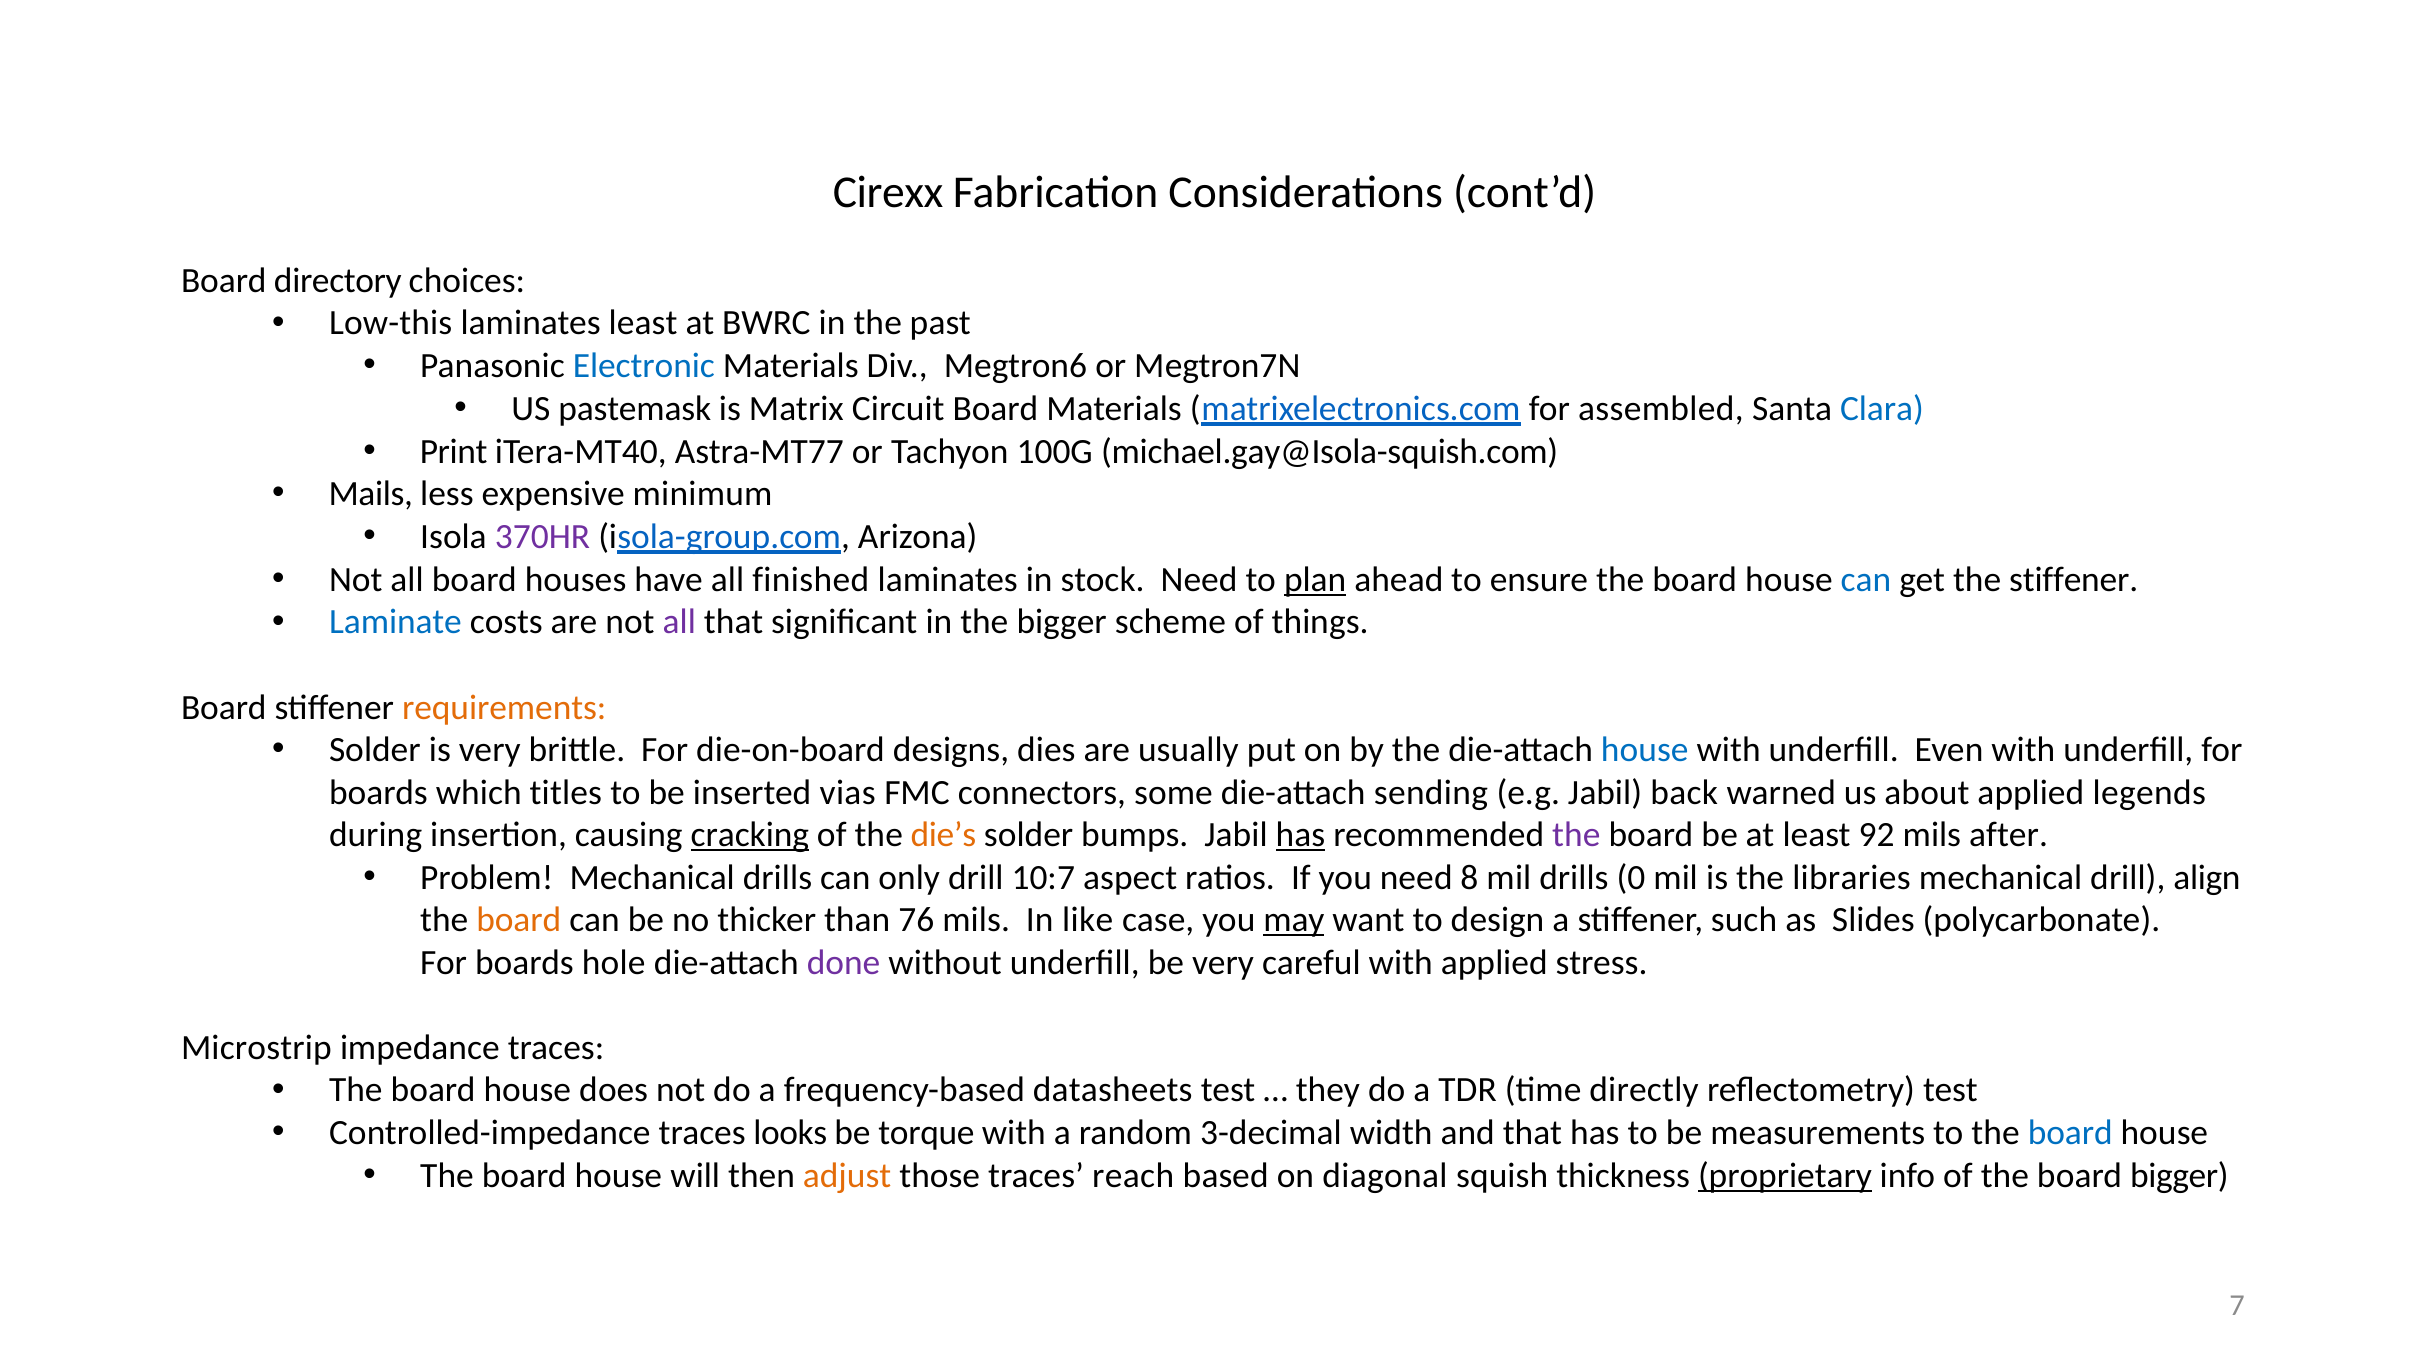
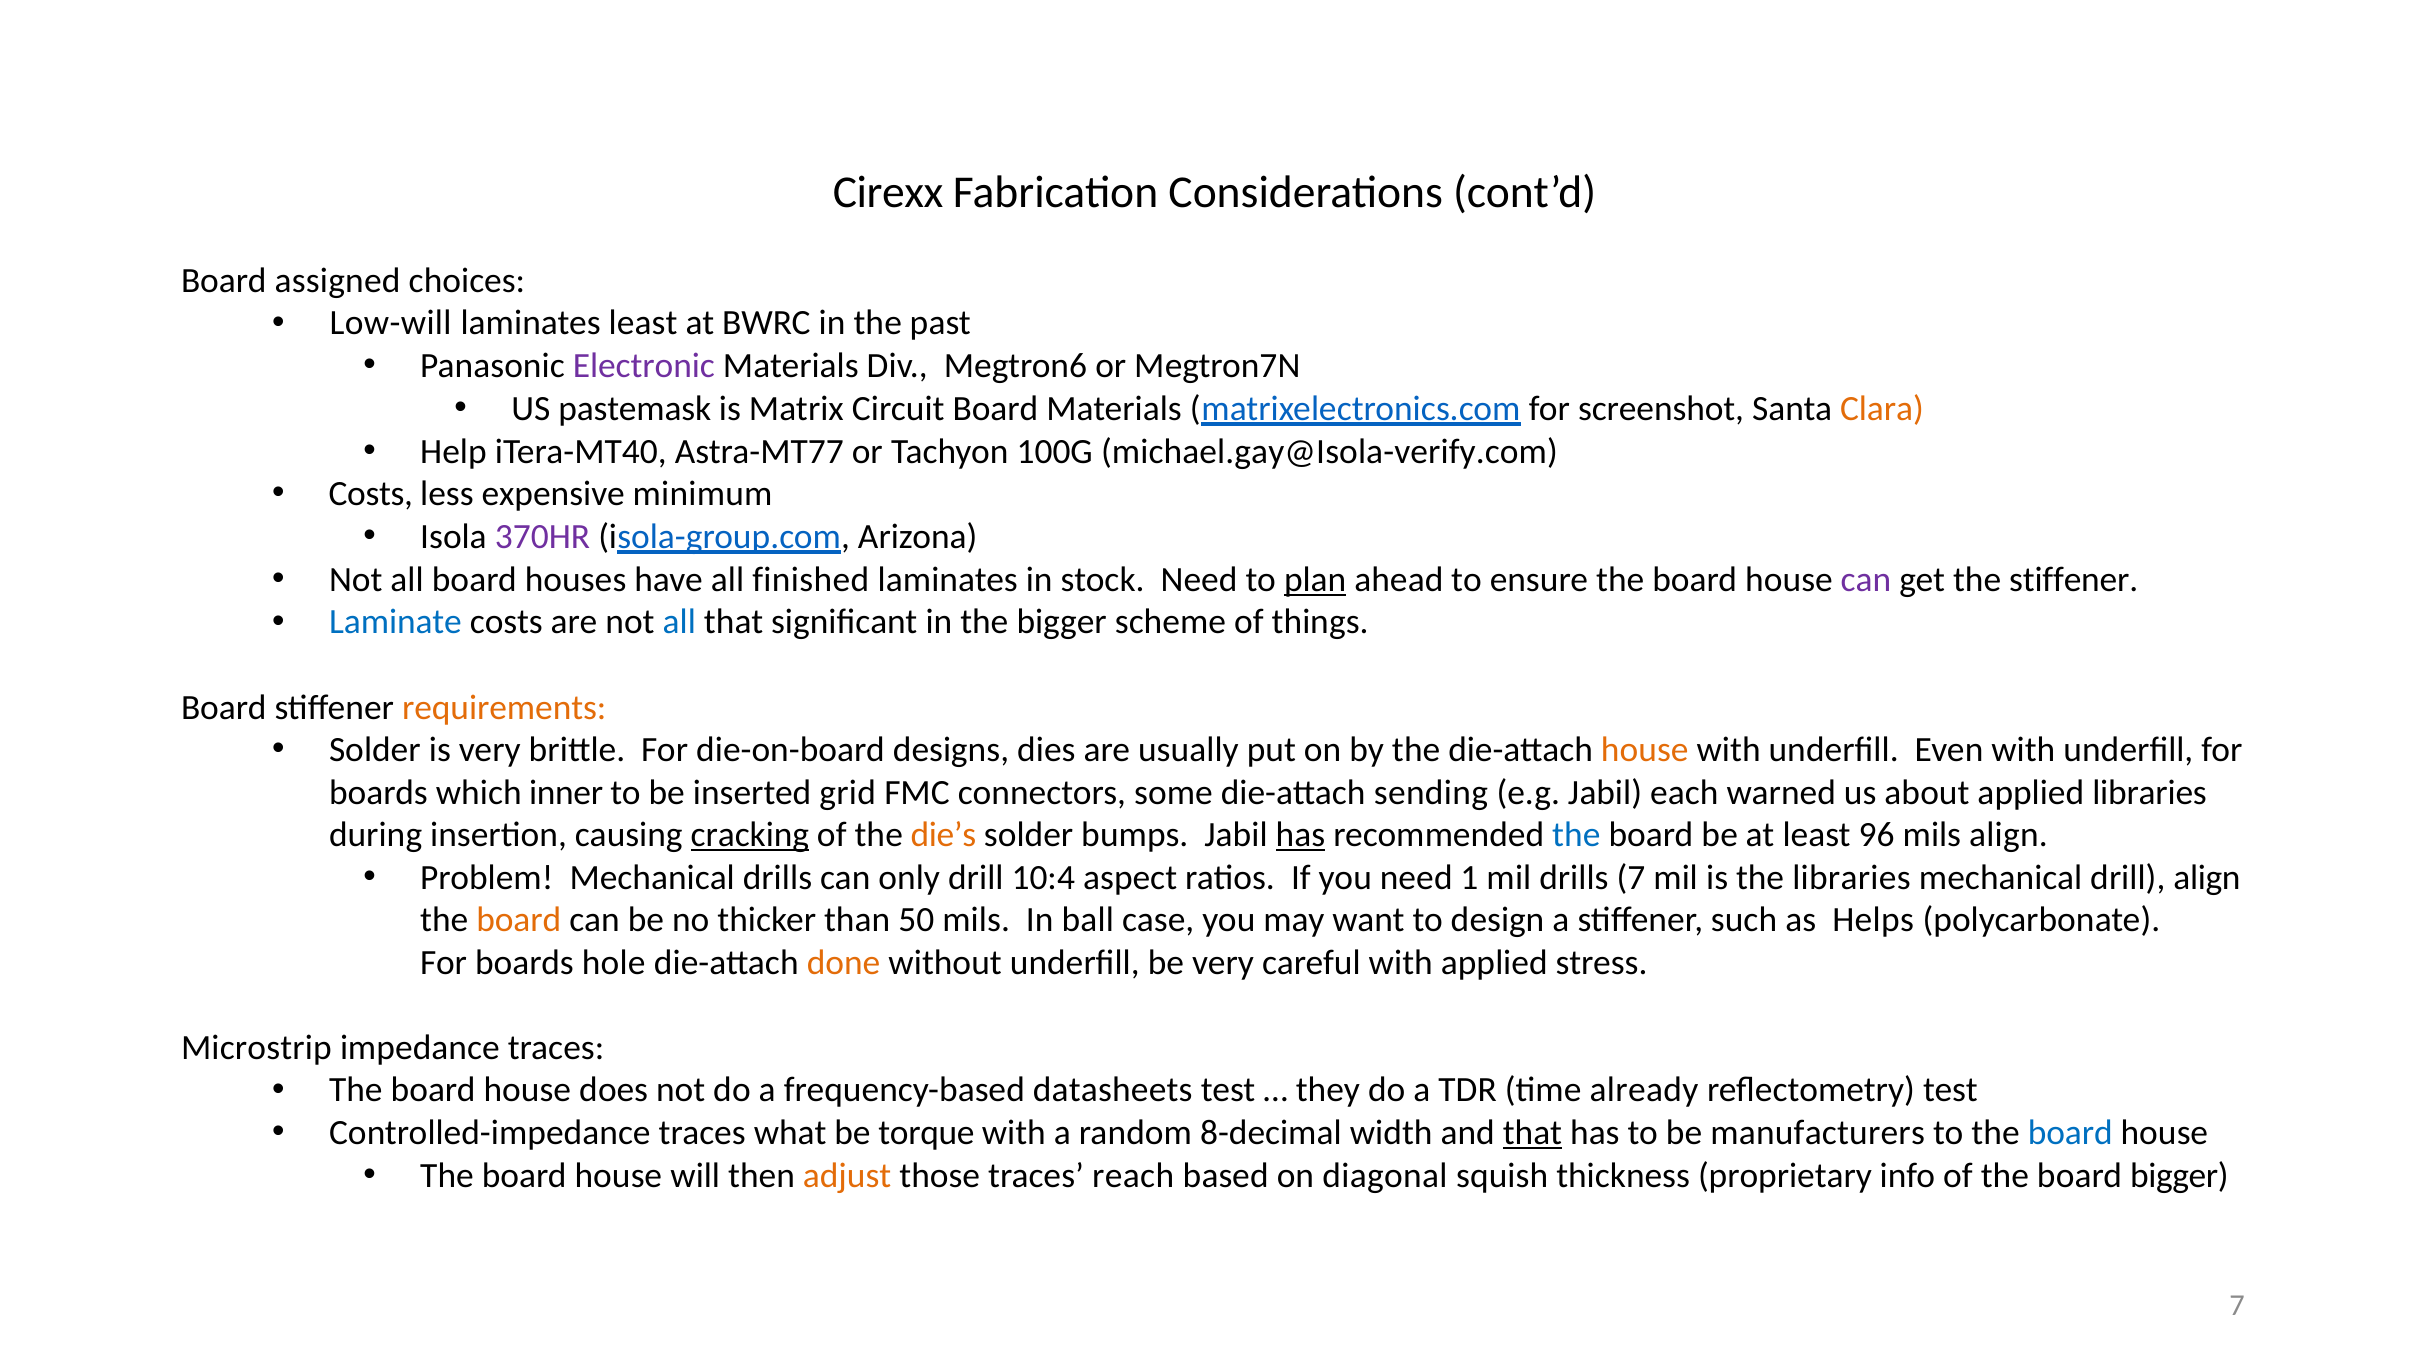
directory: directory -> assigned
Low-this: Low-this -> Low-will
Electronic colour: blue -> purple
assembled: assembled -> screenshot
Clara colour: blue -> orange
Print: Print -> Help
michael.gay@Isola-squish.com: michael.gay@Isola-squish.com -> michael.gay@Isola-verify.com
Mails at (371, 494): Mails -> Costs
can at (1866, 580) colour: blue -> purple
all at (679, 622) colour: purple -> blue
house at (1645, 750) colour: blue -> orange
titles: titles -> inner
vias: vias -> grid
back: back -> each
applied legends: legends -> libraries
the at (1576, 835) colour: purple -> blue
92: 92 -> 96
mils after: after -> align
10:7: 10:7 -> 10:4
8: 8 -> 1
drills 0: 0 -> 7
76: 76 -> 50
like: like -> ball
may underline: present -> none
Slides: Slides -> Helps
done colour: purple -> orange
directly: directly -> already
looks: looks -> what
3-decimal: 3-decimal -> 8-decimal
that at (1532, 1133) underline: none -> present
measurements: measurements -> manufacturers
proprietary underline: present -> none
